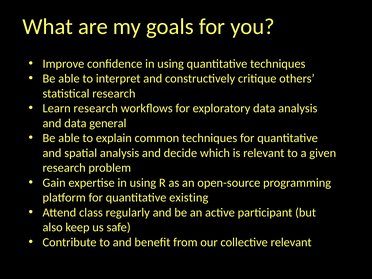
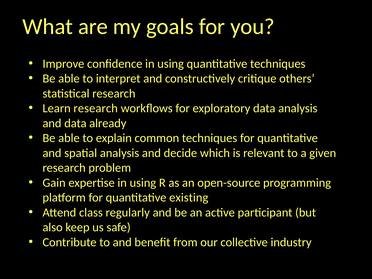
general: general -> already
collective relevant: relevant -> industry
